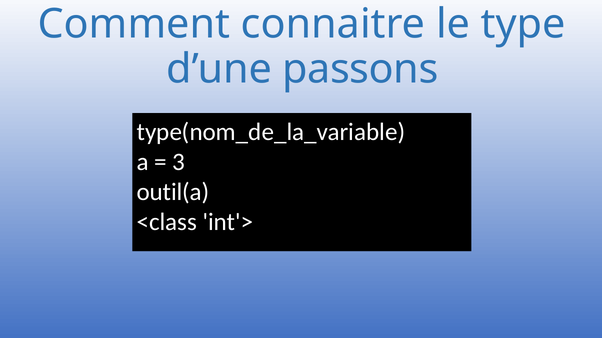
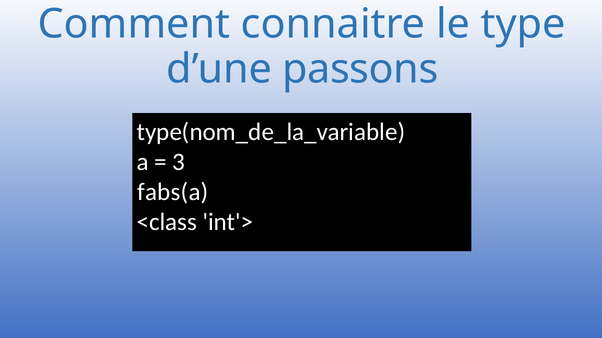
outil(a: outil(a -> fabs(a
